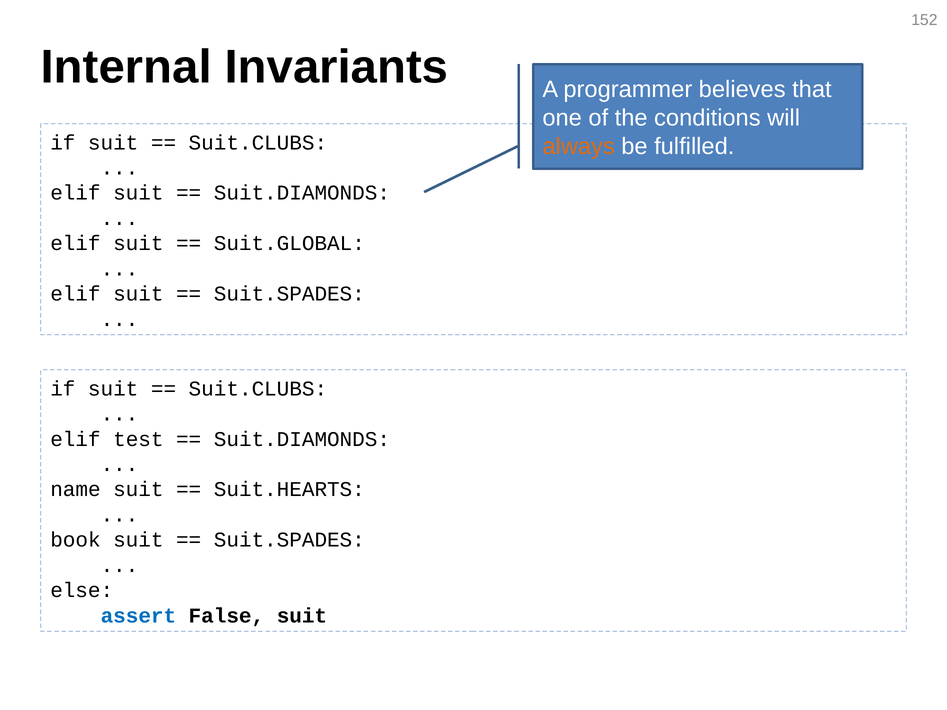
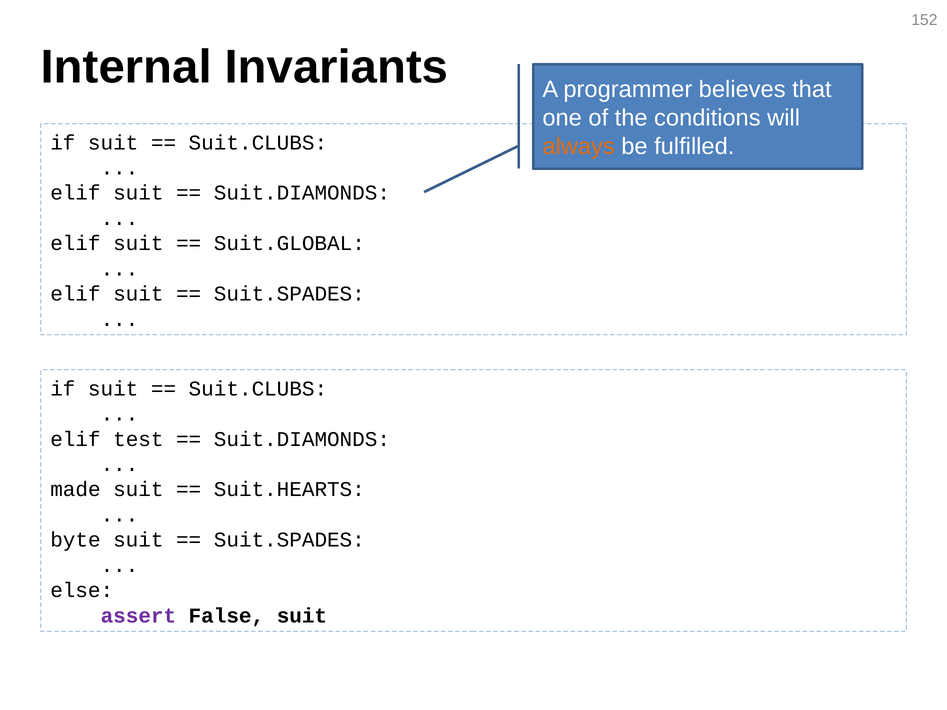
name: name -> made
book: book -> byte
assert colour: blue -> purple
